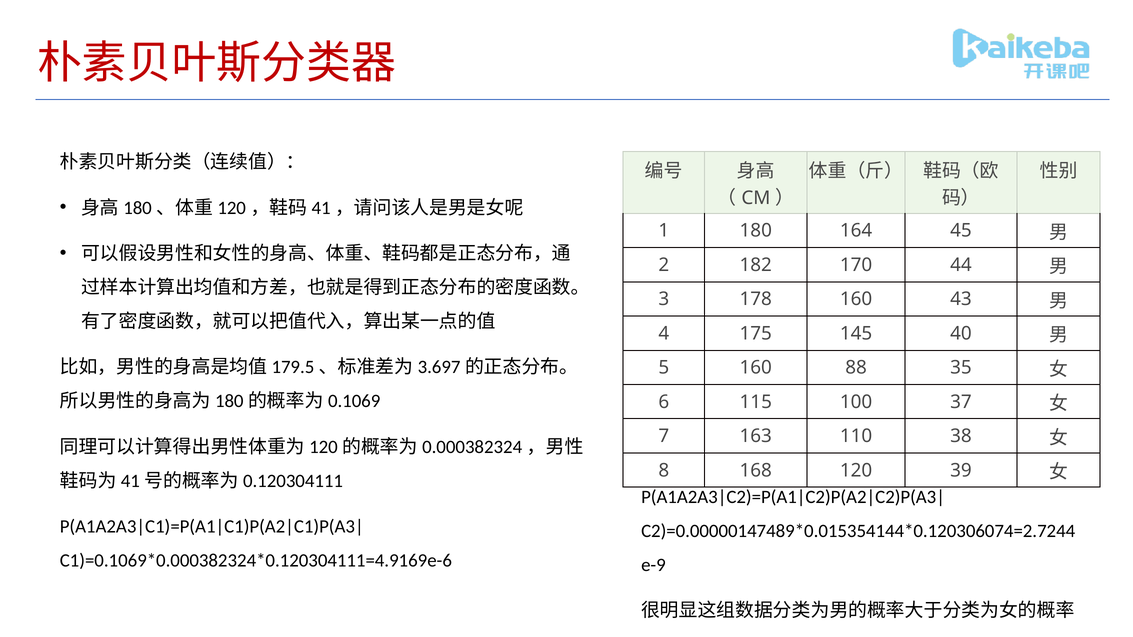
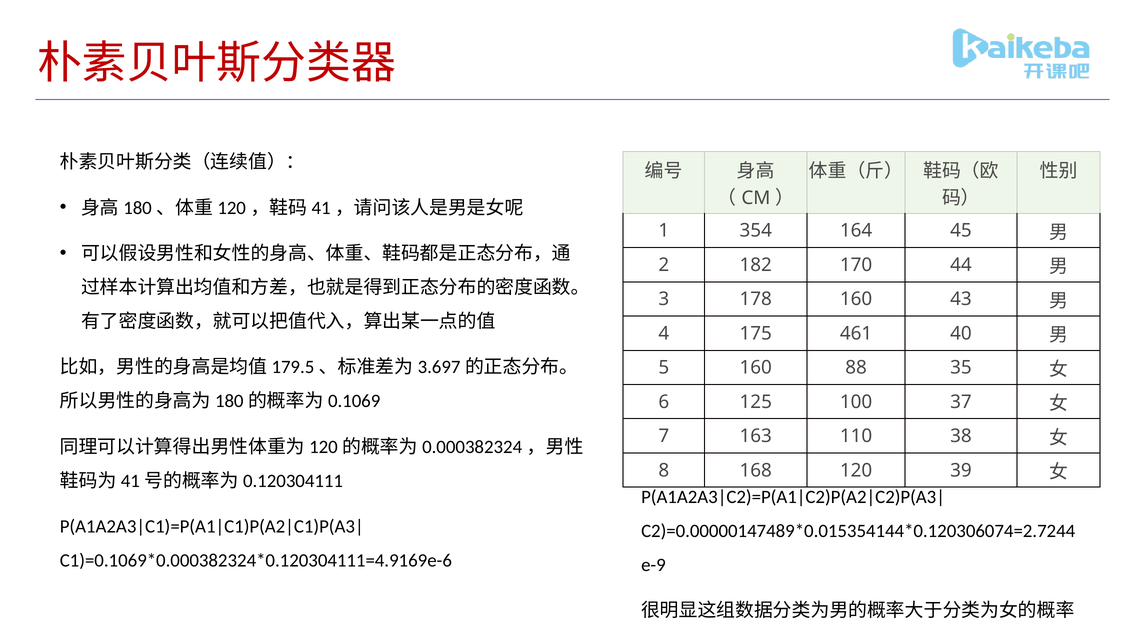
180: 180 -> 354
145: 145 -> 461
115: 115 -> 125
